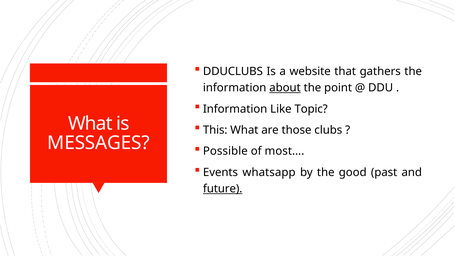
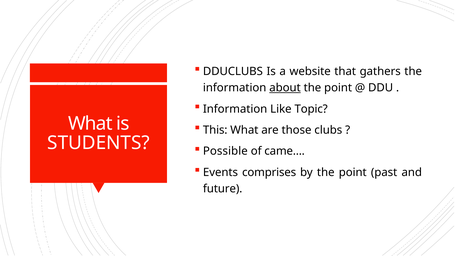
MESSAGES: MESSAGES -> STUDENTS
most…: most… -> came…
whatsapp: whatsapp -> comprises
by the good: good -> point
future underline: present -> none
